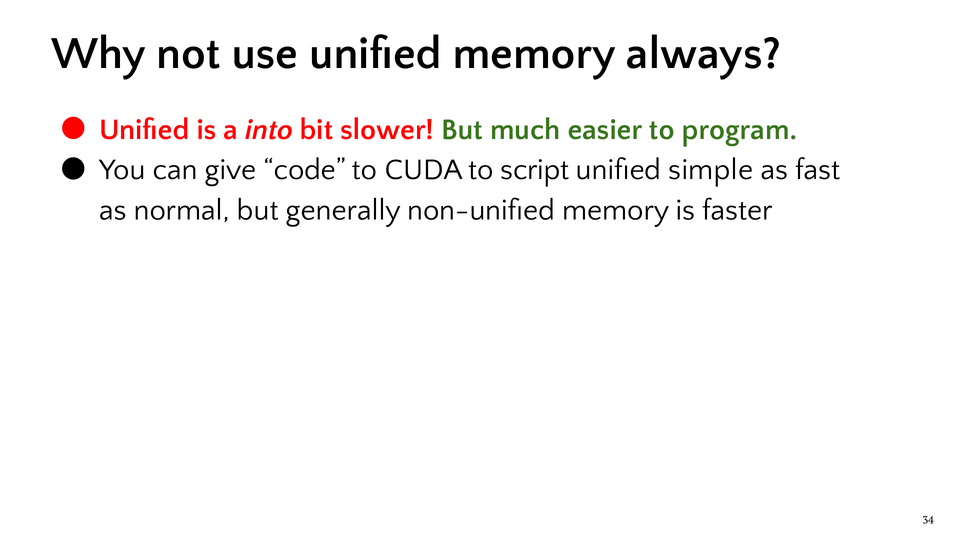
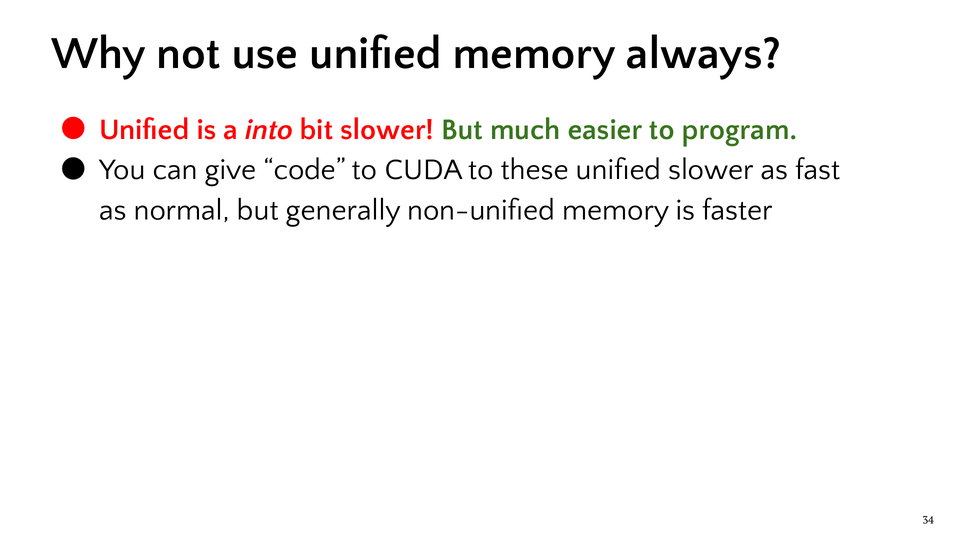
script: script -> these
unified simple: simple -> slower
